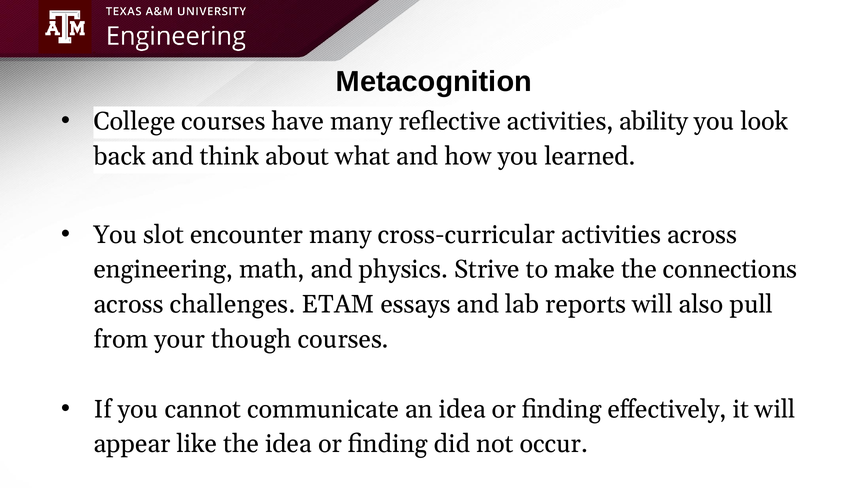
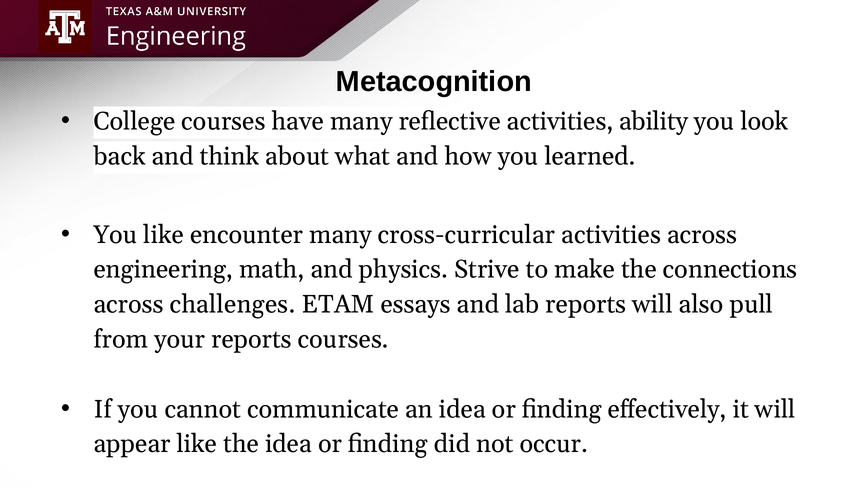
You slot: slot -> like
your though: though -> reports
